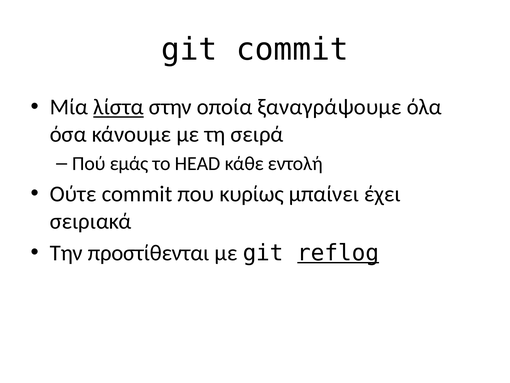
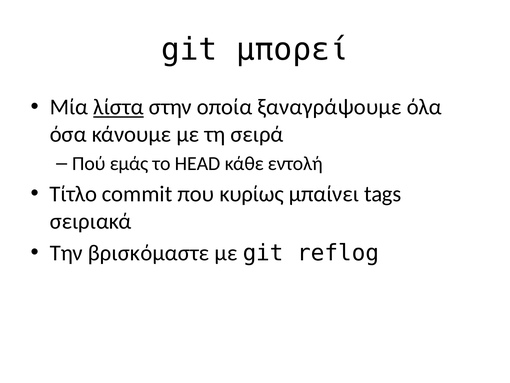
git commit: commit -> μπορεί
Ούτε: Ούτε -> Τίτλο
έχει: έχει -> tags
προστίθενται: προστίθενται -> βρισκόμαστε
reflog underline: present -> none
